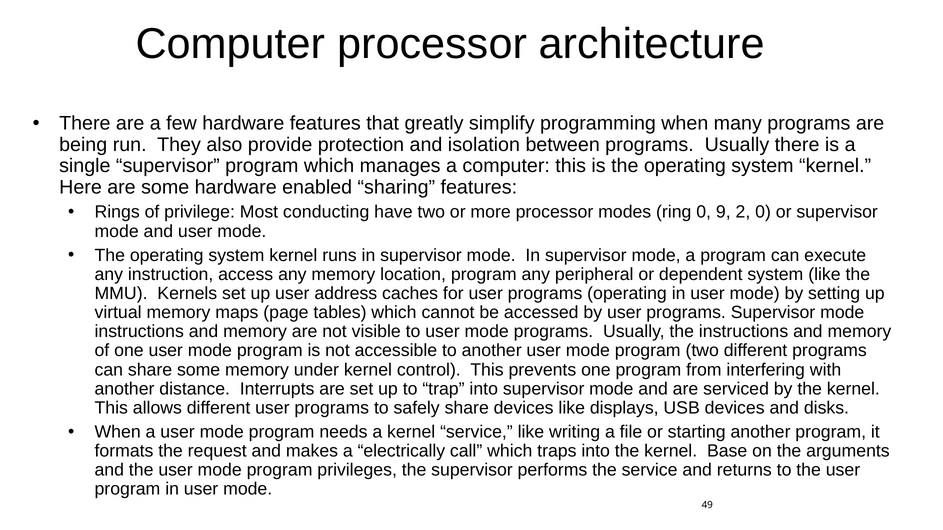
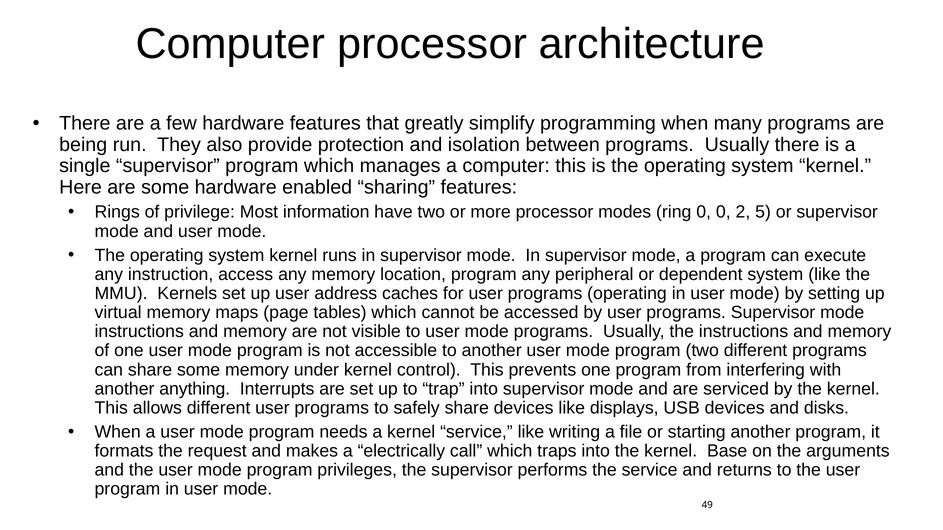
conducting: conducting -> information
0 9: 9 -> 0
2 0: 0 -> 5
distance: distance -> anything
